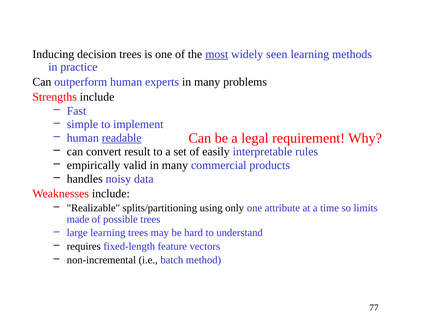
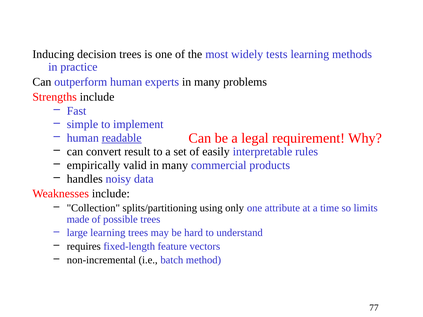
most underline: present -> none
seen: seen -> tests
Realizable: Realizable -> Collection
